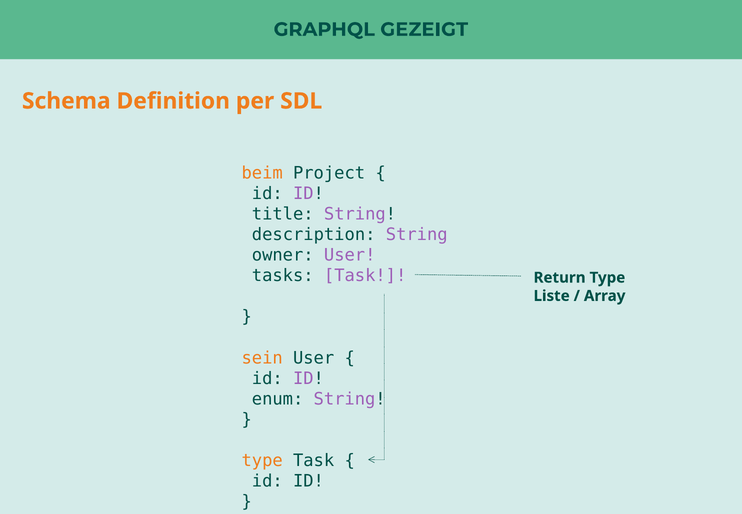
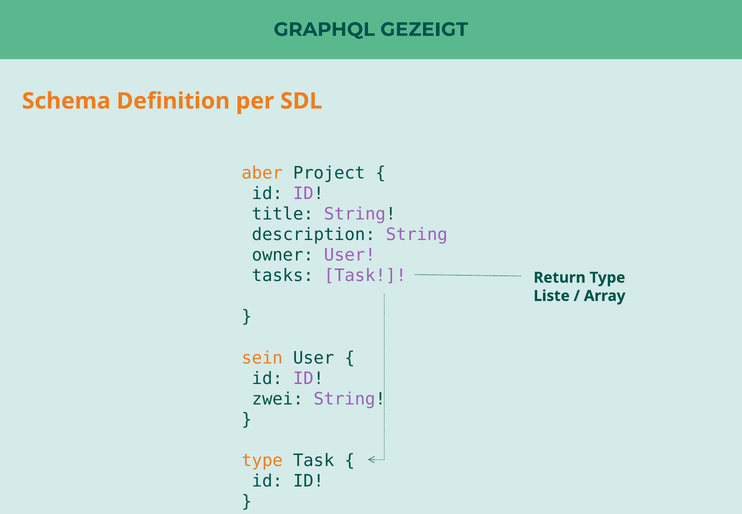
beim: beim -> aber
enum: enum -> zwei
